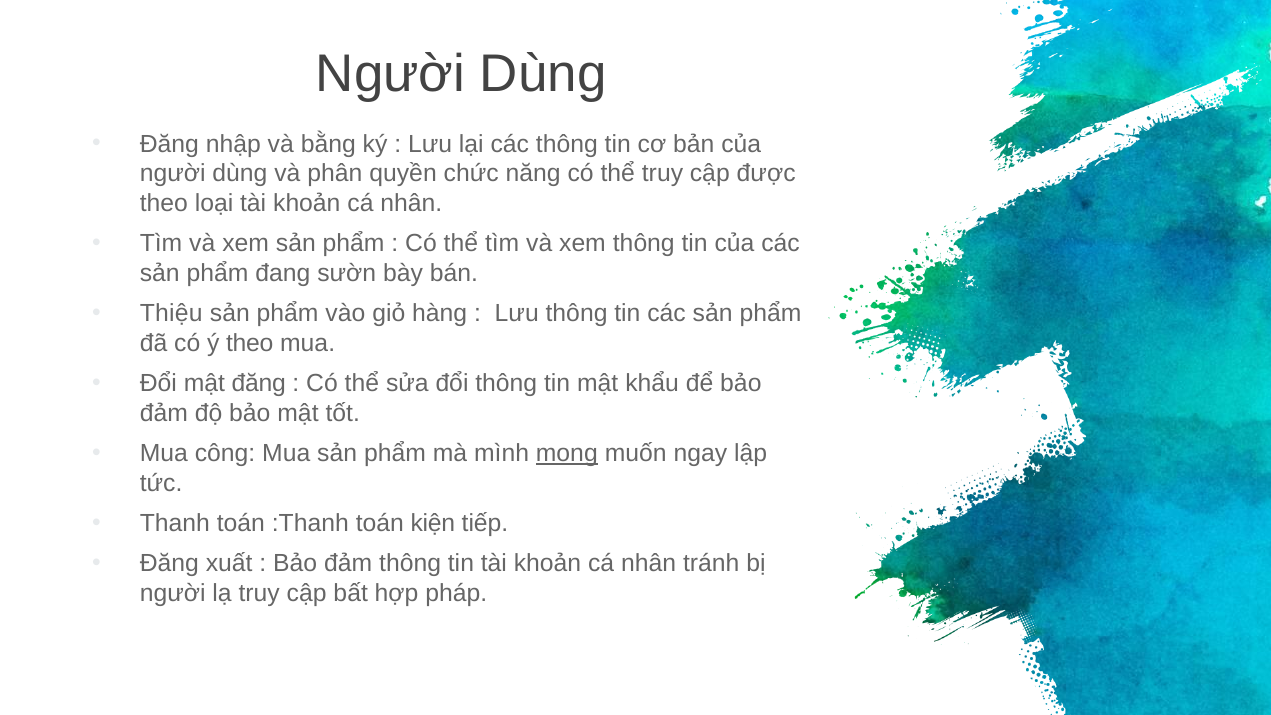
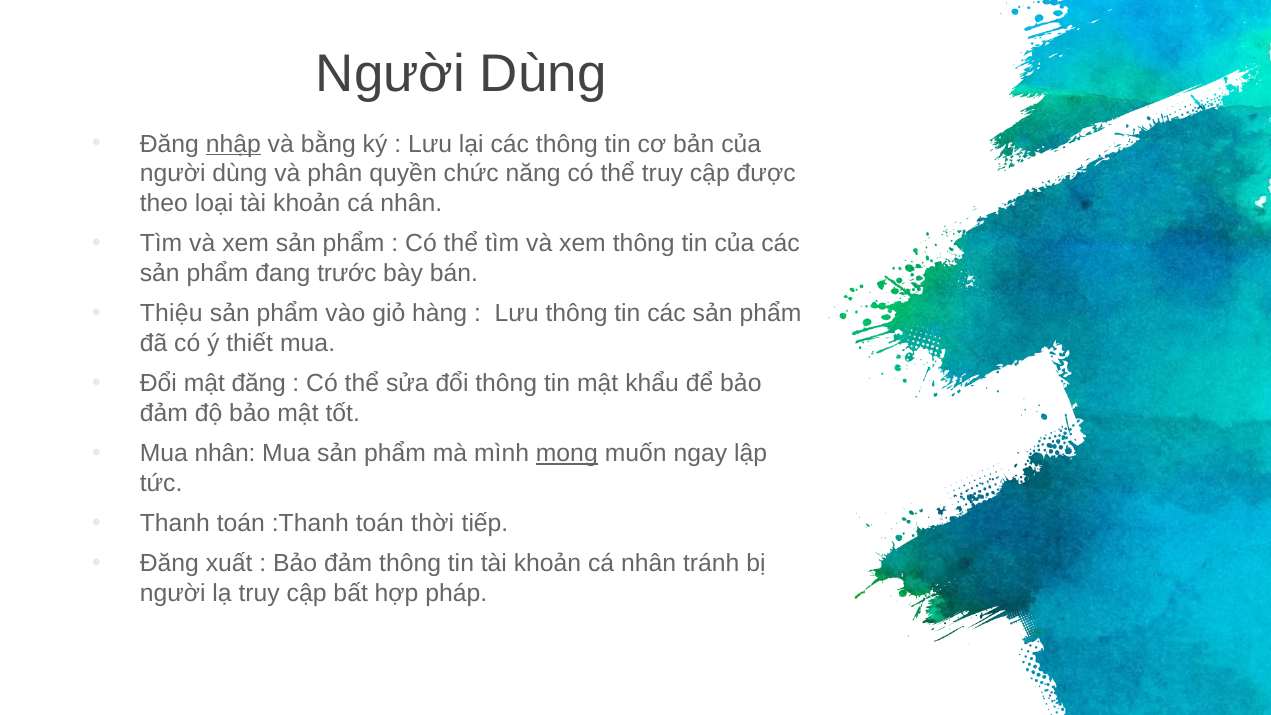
nhập underline: none -> present
sườn: sườn -> trước
ý theo: theo -> thiết
Mua công: công -> nhân
kiện: kiện -> thời
